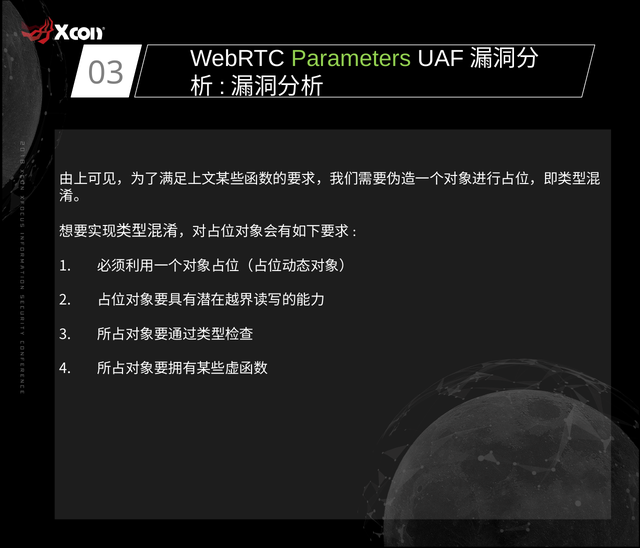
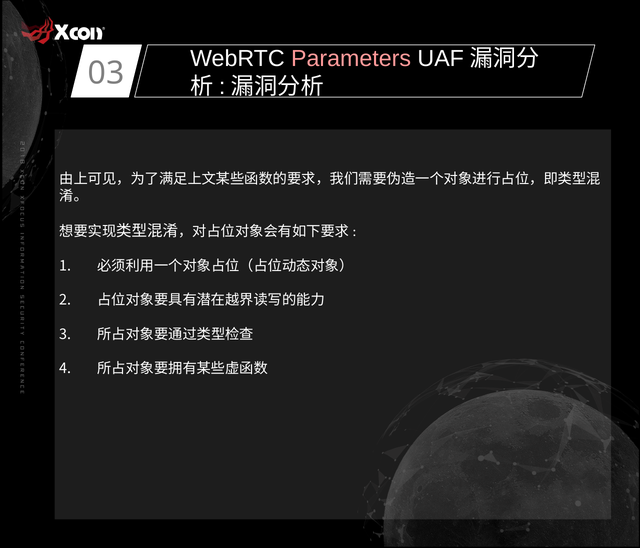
Parameters colour: light green -> pink
